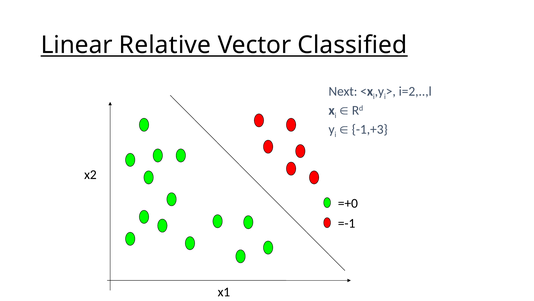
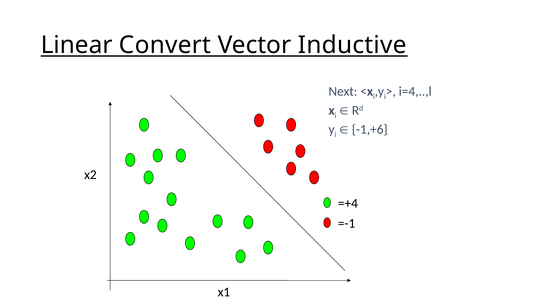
Relative: Relative -> Convert
Classified: Classified -> Inductive
i=2,..,l: i=2,..,l -> i=4,..,l
-1,+3: -1,+3 -> -1,+6
=+0: =+0 -> =+4
